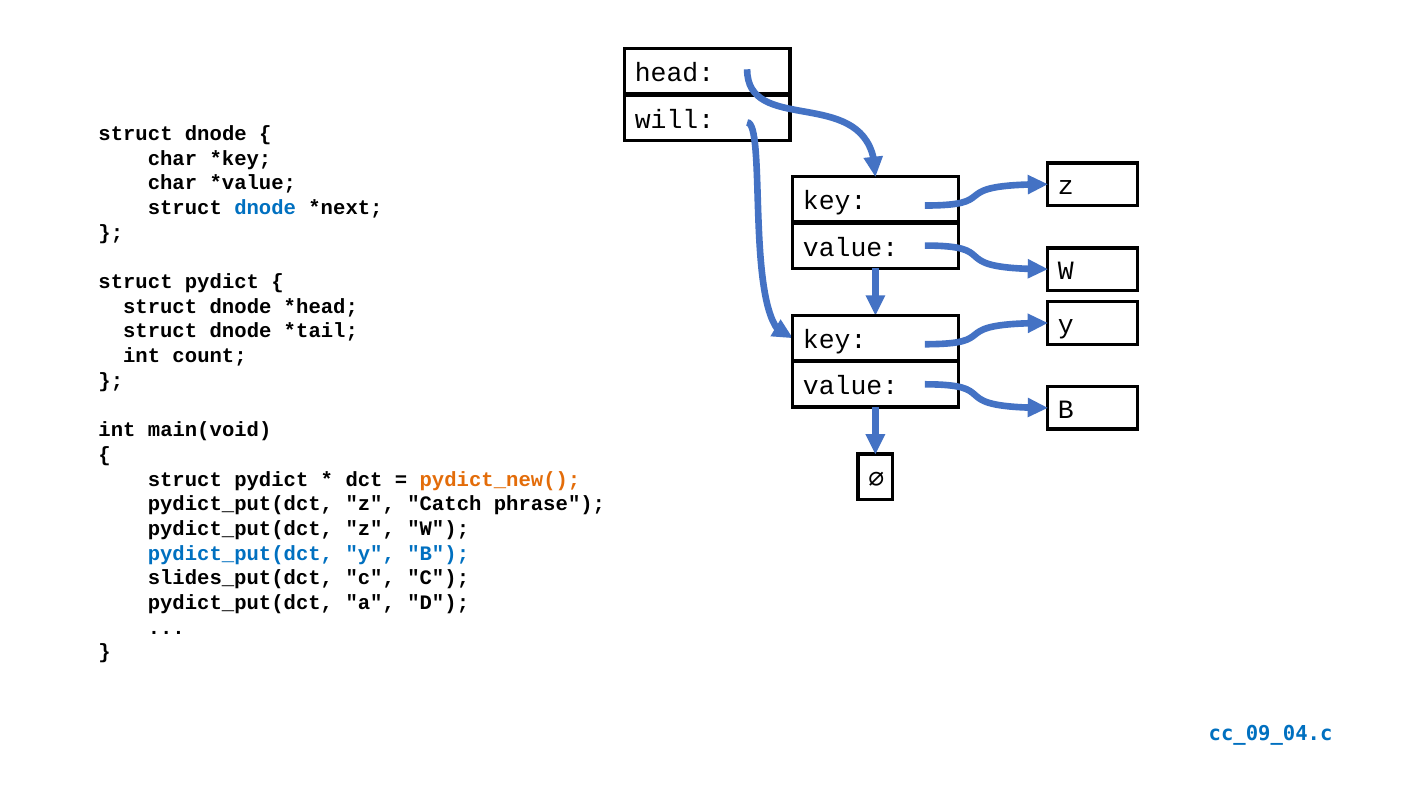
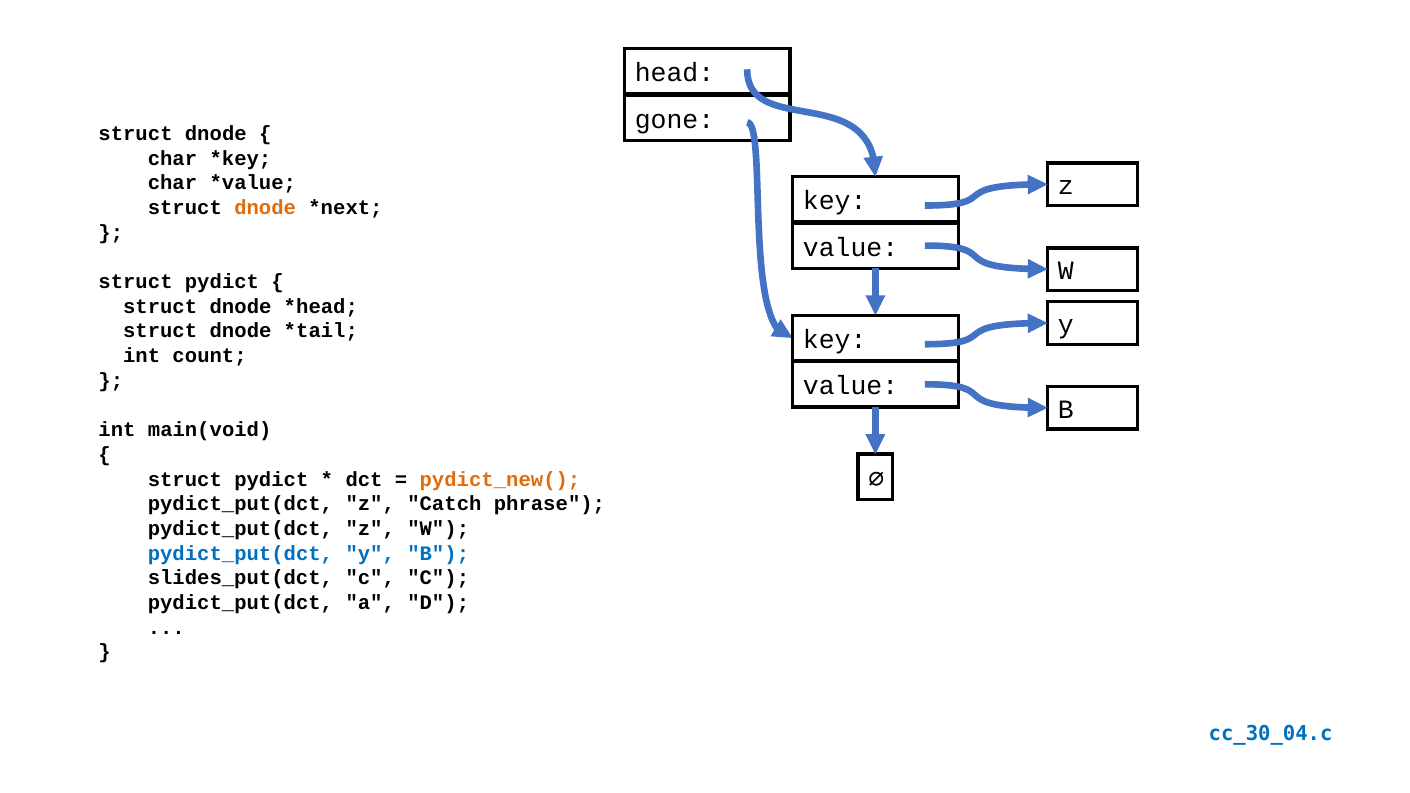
will: will -> gone
dnode at (265, 208) colour: blue -> orange
cc_09_04.c: cc_09_04.c -> cc_30_04.c
